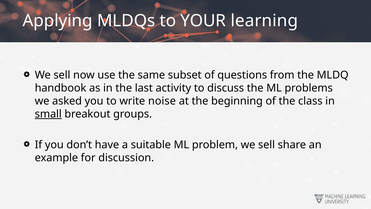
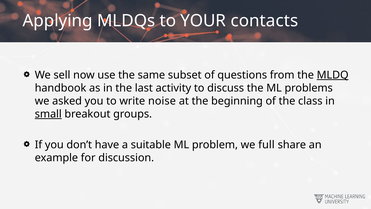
learning: learning -> contacts
MLDQ underline: none -> present
problem we sell: sell -> full
